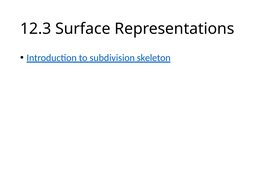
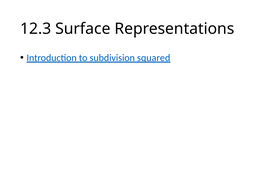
skeleton: skeleton -> squared
